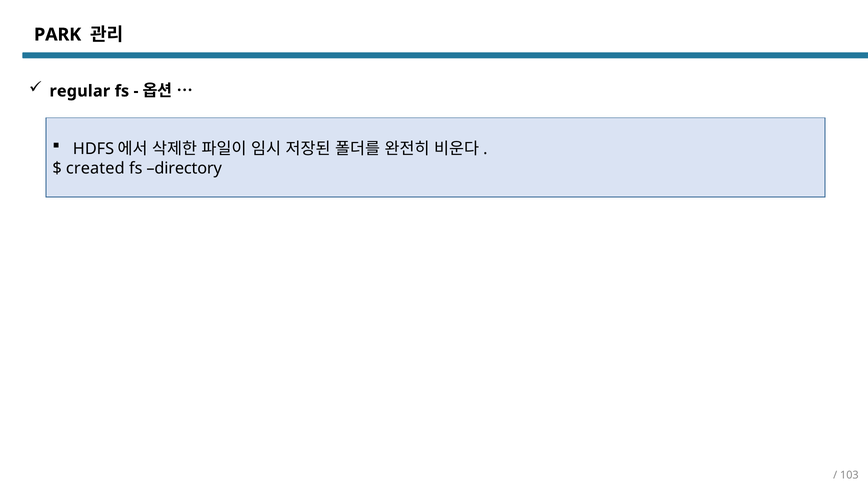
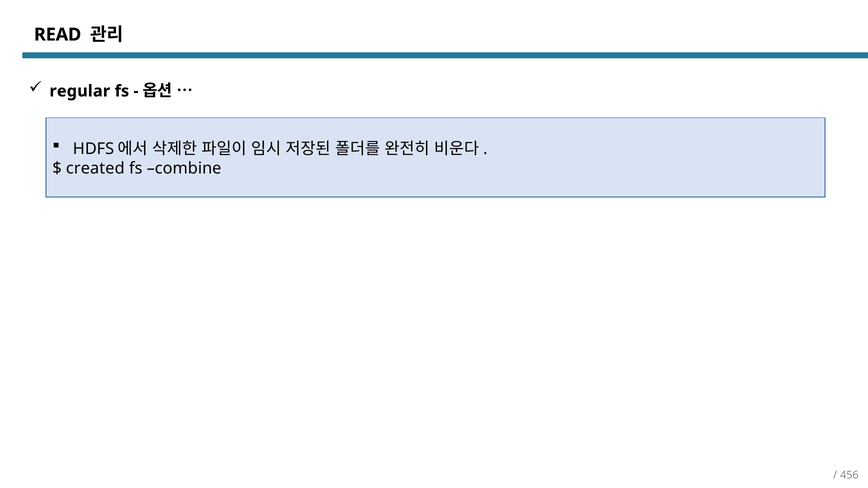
PARK: PARK -> READ
directory: directory -> combine
103: 103 -> 456
